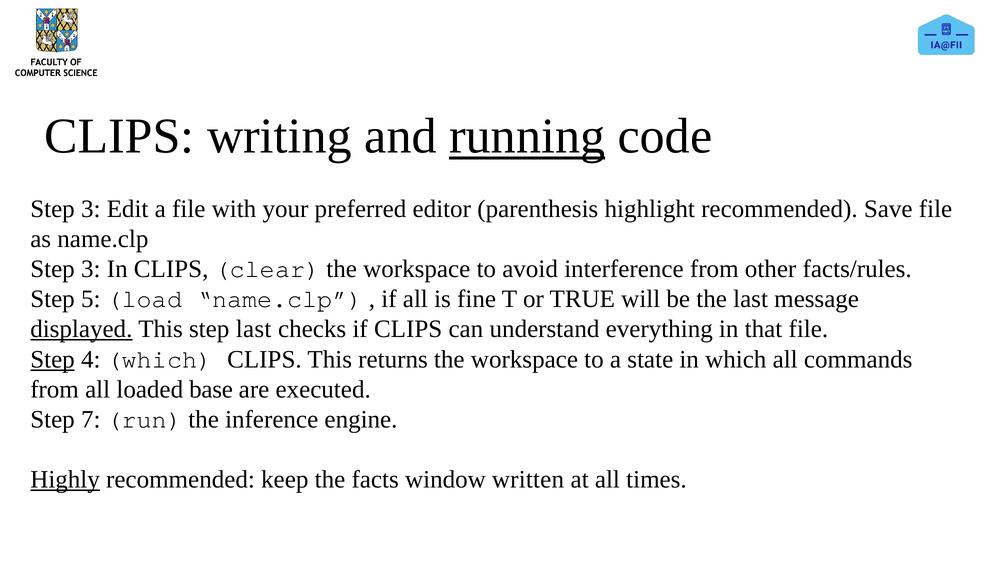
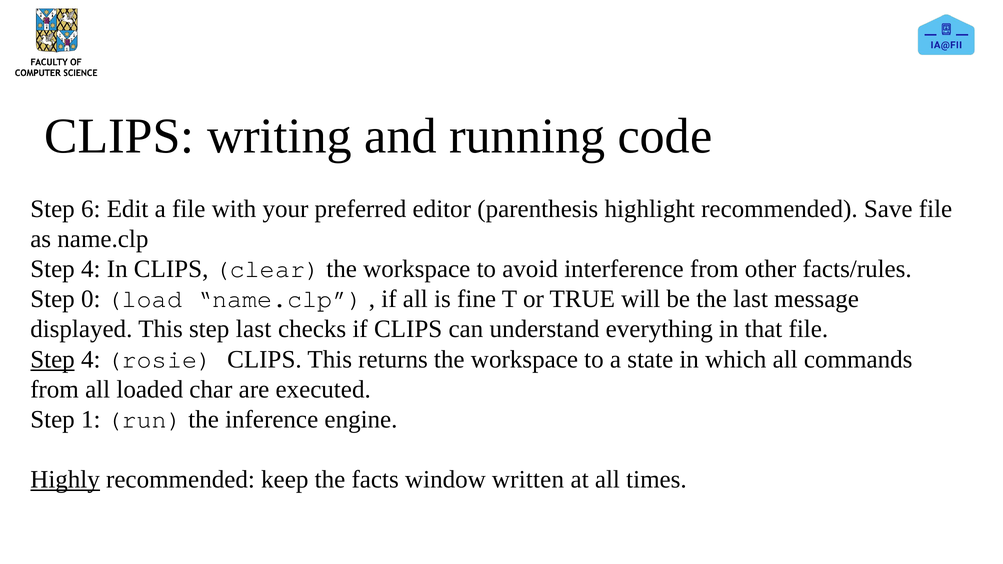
running underline: present -> none
3 at (91, 209): 3 -> 6
3 at (91, 269): 3 -> 4
5: 5 -> 0
displayed underline: present -> none
4 which: which -> rosie
base: base -> char
7: 7 -> 1
